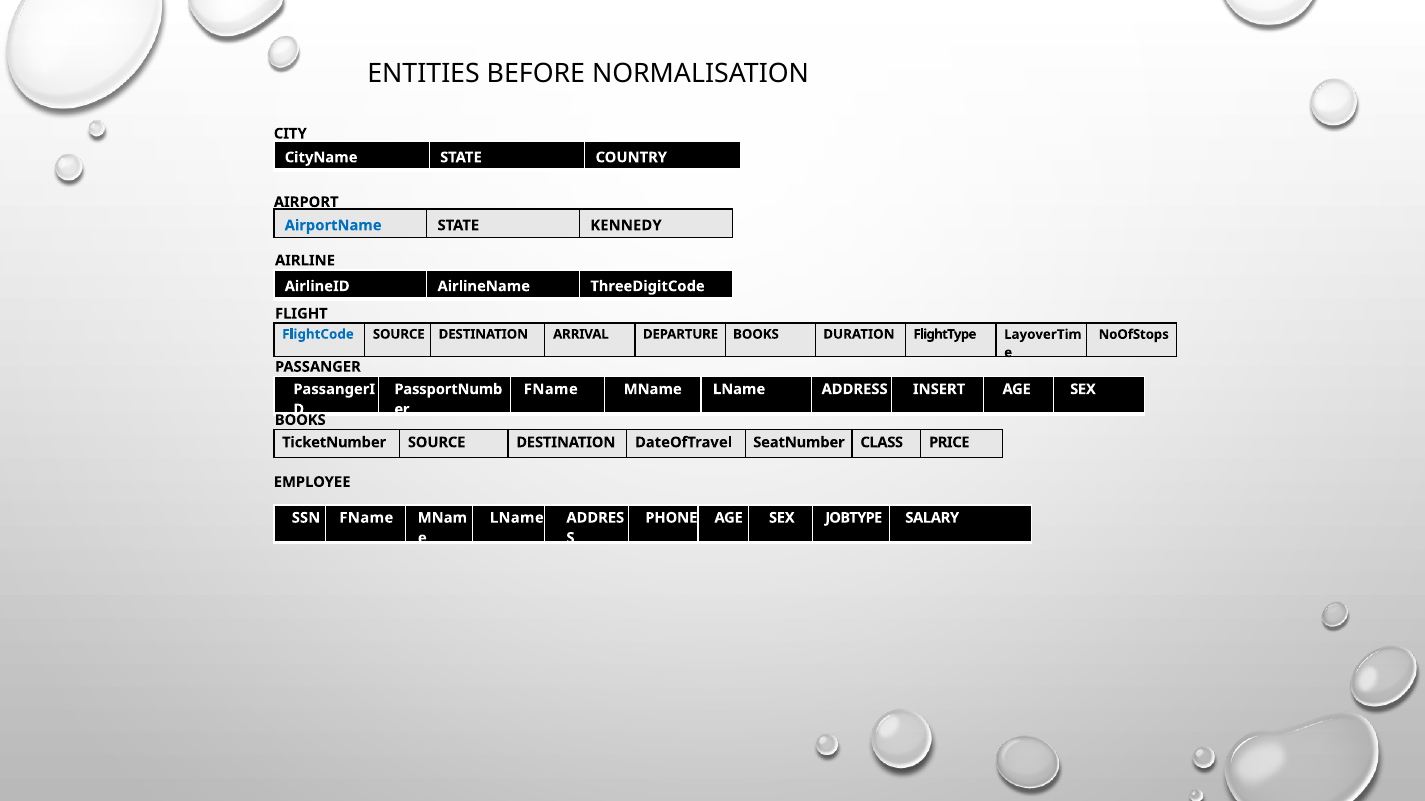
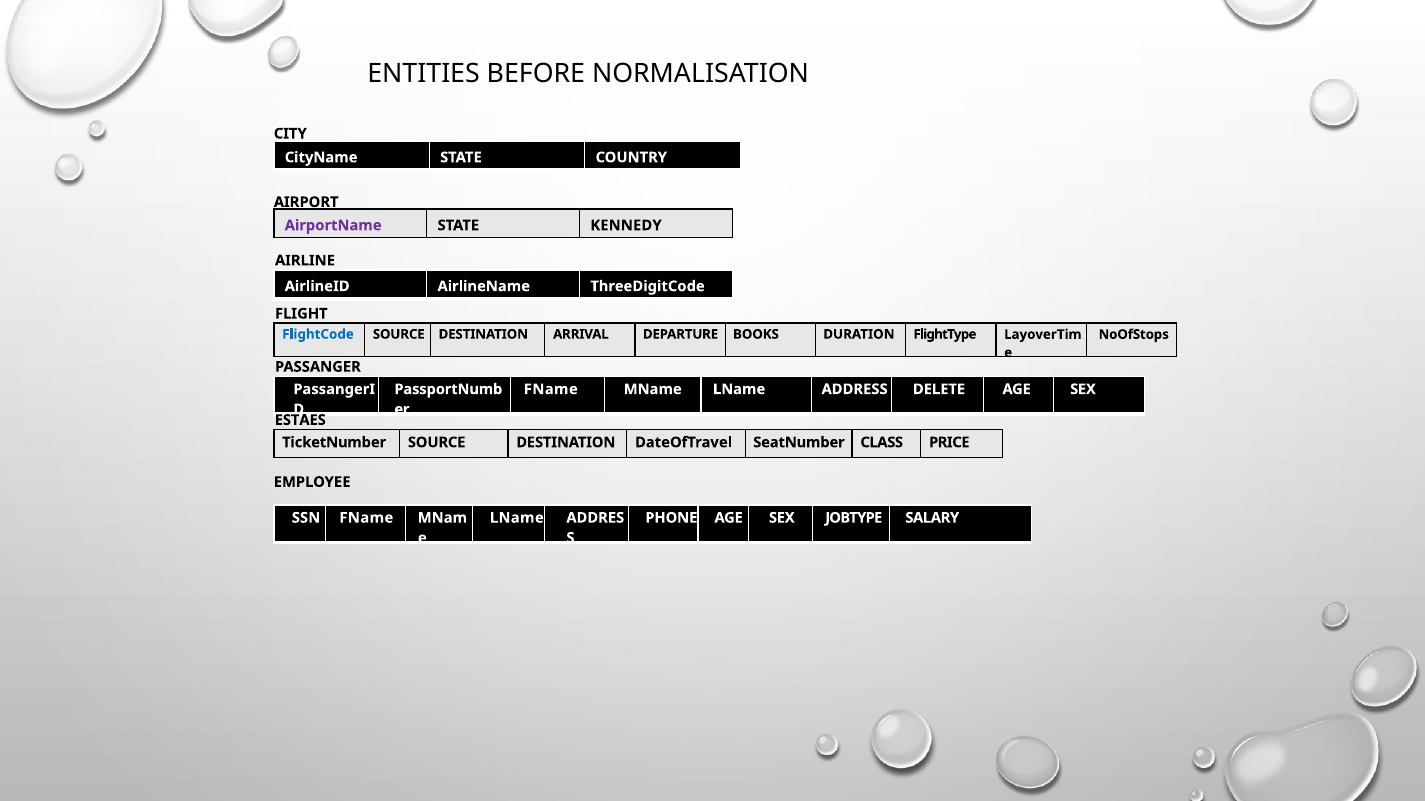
AirportName colour: blue -> purple
INSERT: INSERT -> DELETE
BOOKS at (300, 420): BOOKS -> ESTAES
